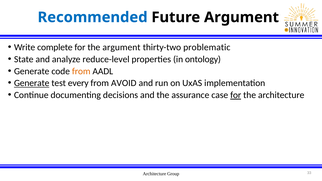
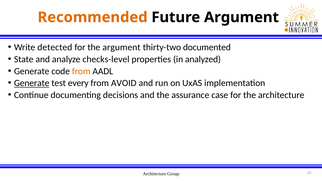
Recommended colour: blue -> orange
complete: complete -> detected
problematic: problematic -> documented
reduce-level: reduce-level -> checks-level
ontology: ontology -> analyzed
for at (236, 95) underline: present -> none
